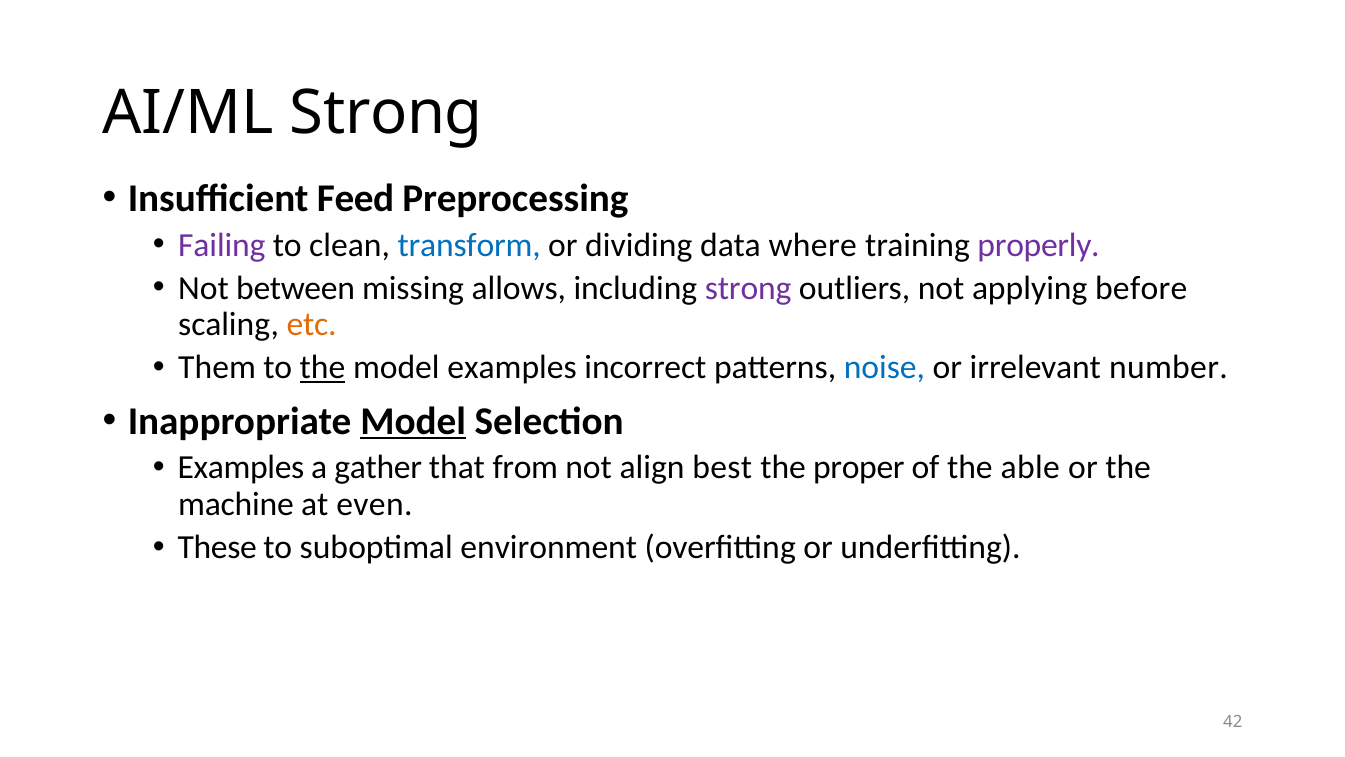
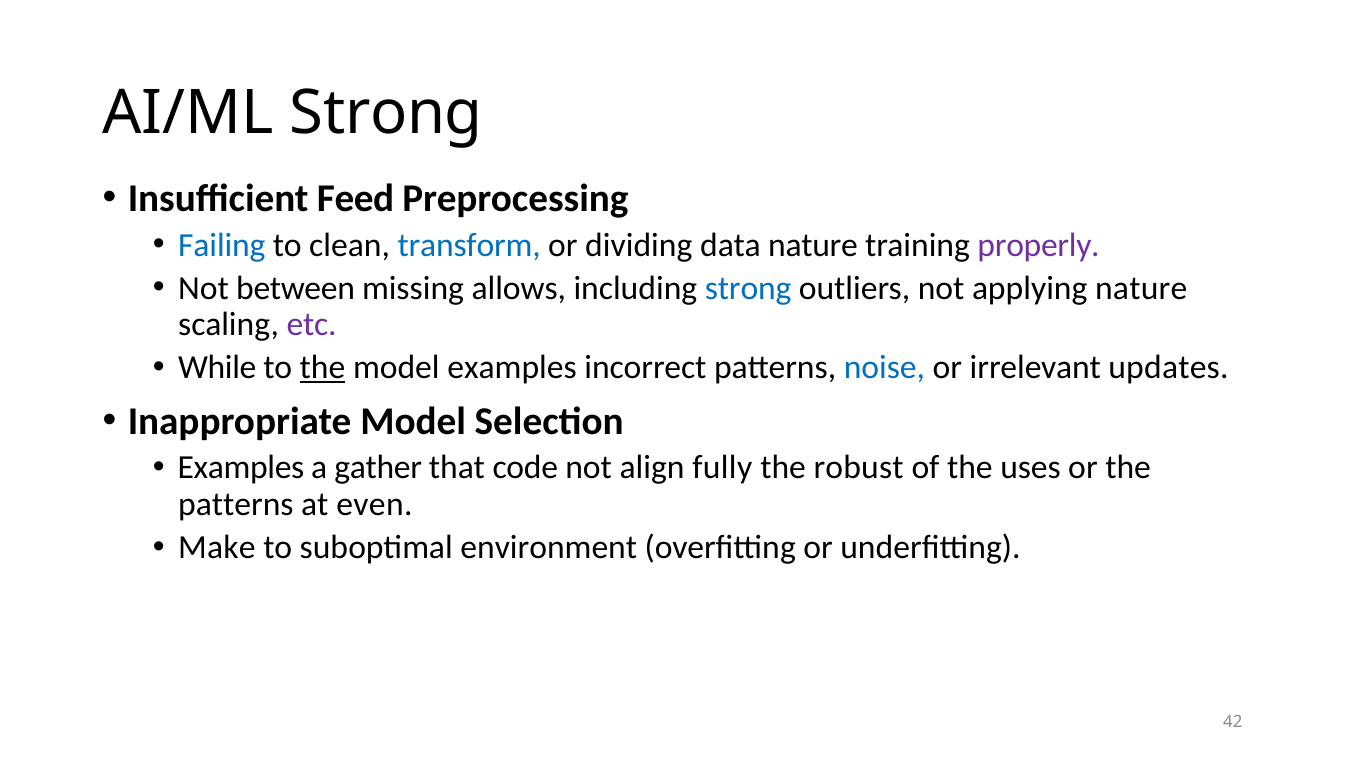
Failing colour: purple -> blue
data where: where -> nature
strong at (748, 288) colour: purple -> blue
applying before: before -> nature
etc colour: orange -> purple
Them: Them -> While
number: number -> updates
Model at (413, 421) underline: present -> none
from: from -> code
best: best -> fully
proper: proper -> robust
able: able -> uses
machine at (236, 504): machine -> patterns
These: These -> Make
